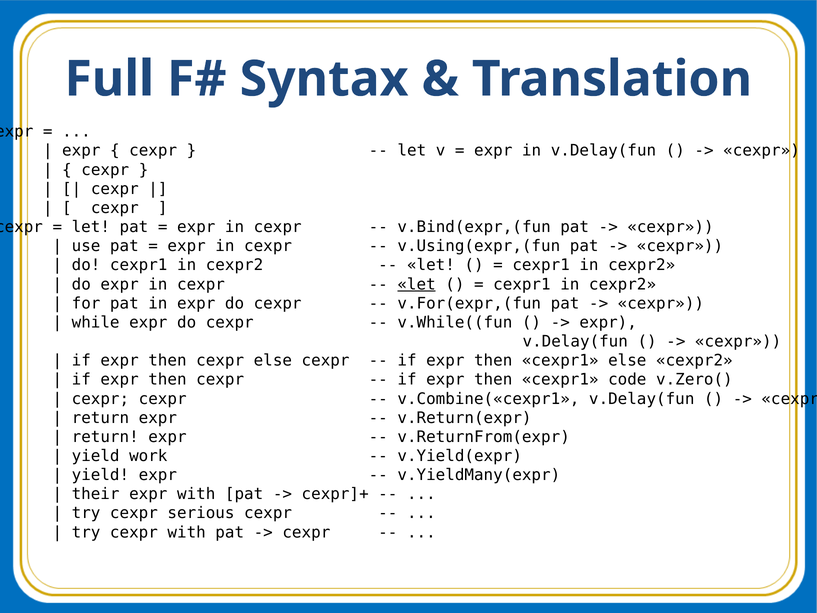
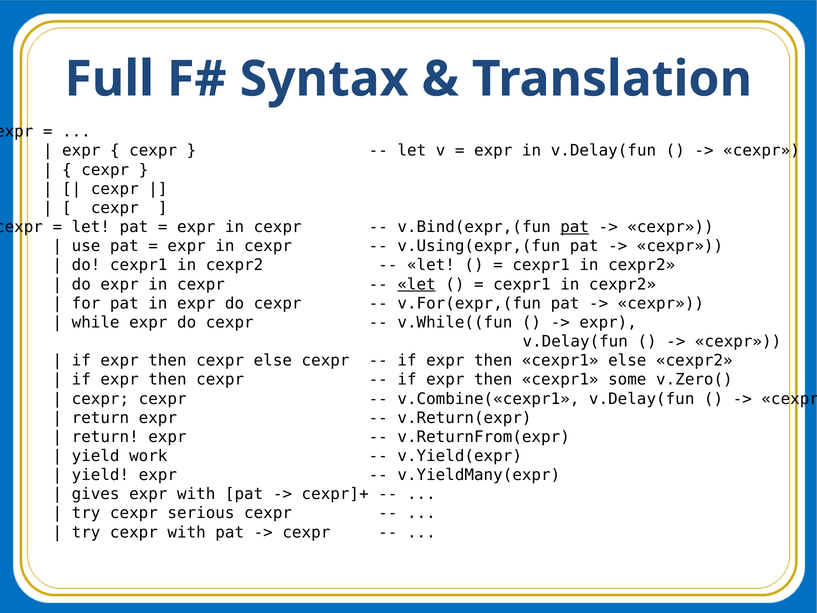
pat at (575, 227) underline: none -> present
code: code -> some
their: their -> gives
